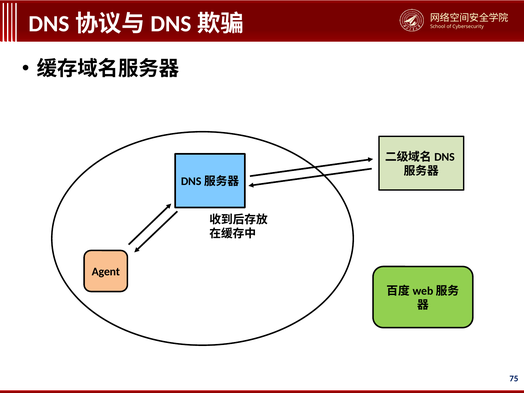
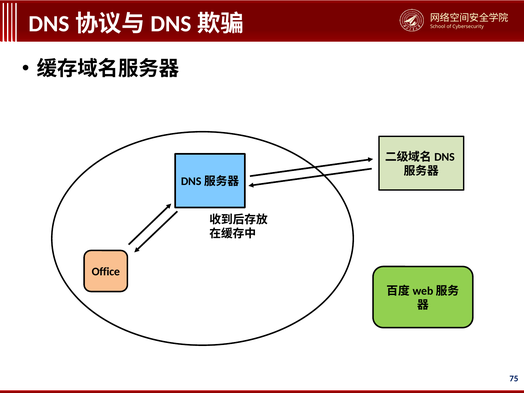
Agent: Agent -> Office
